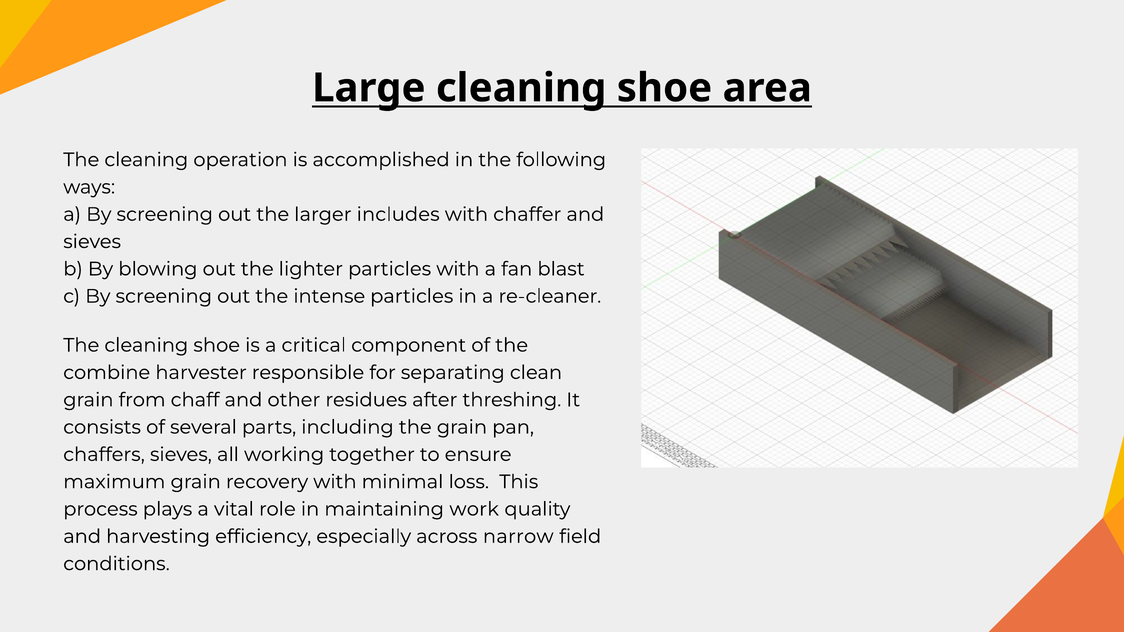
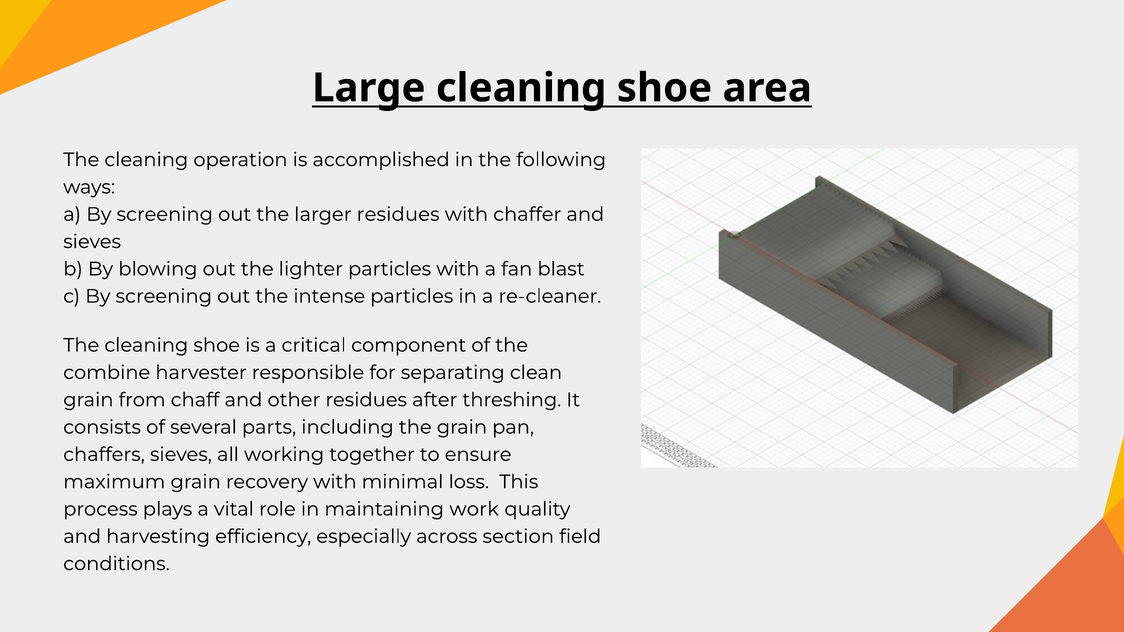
larger includes: includes -> residues
narrow: narrow -> section
